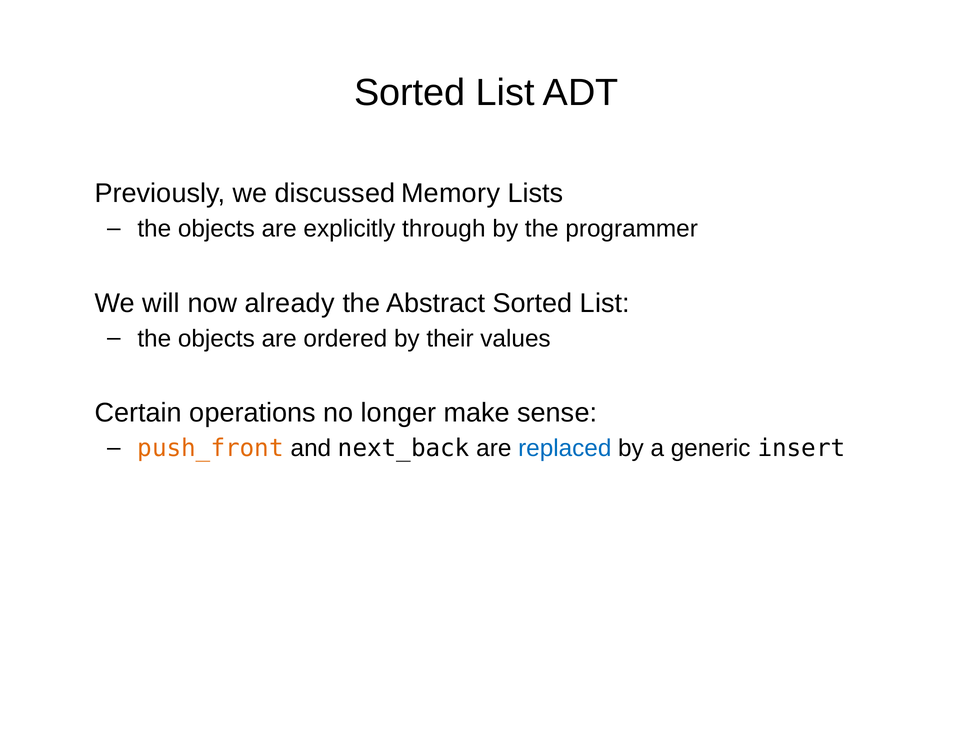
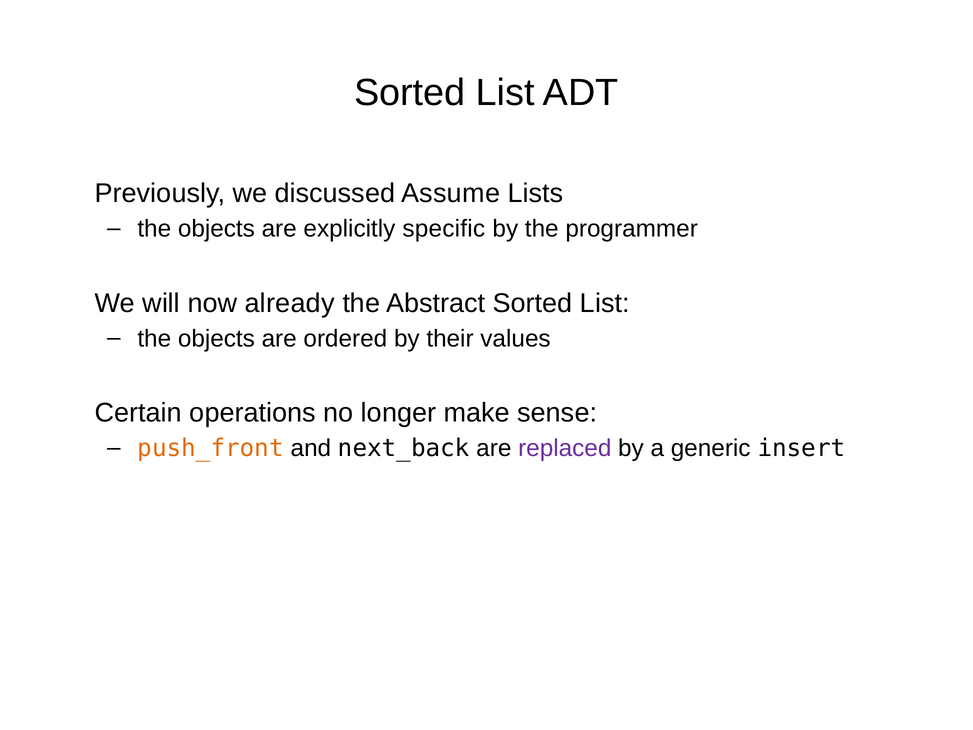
Memory: Memory -> Assume
through: through -> specific
replaced colour: blue -> purple
